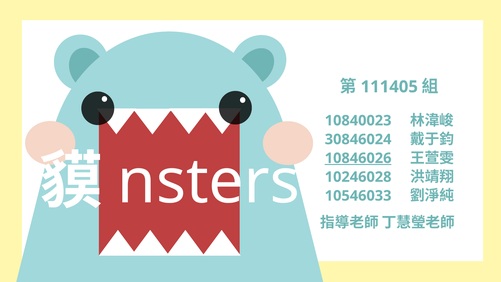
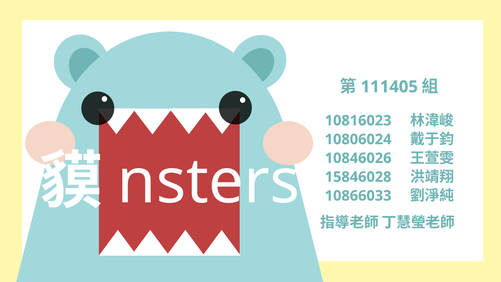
10840023: 10840023 -> 10816023
30846024: 30846024 -> 10806024
10846026 underline: present -> none
10246028: 10246028 -> 15846028
10546033: 10546033 -> 10866033
